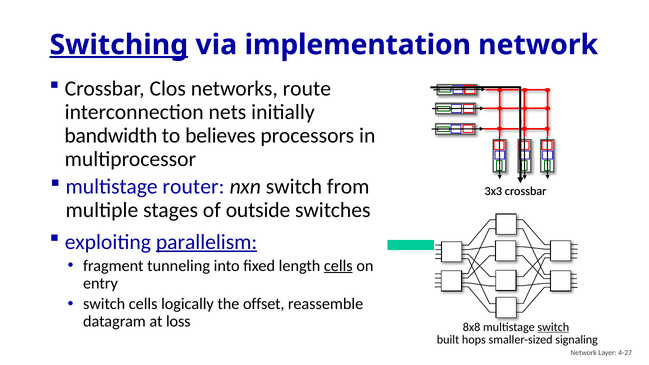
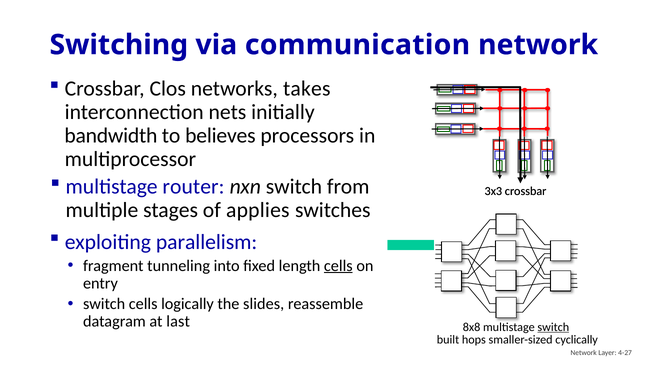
Switching underline: present -> none
implementation: implementation -> communication
route: route -> takes
outside: outside -> applies
parallelism underline: present -> none
offset: offset -> slides
loss: loss -> last
signaling: signaling -> cyclically
